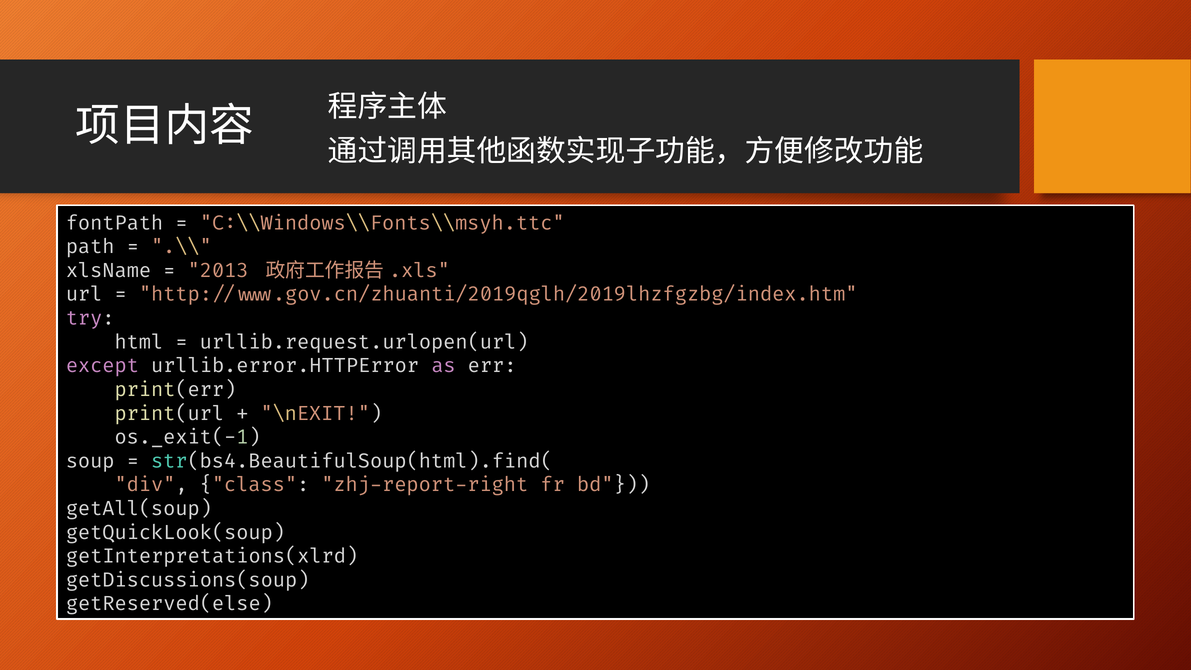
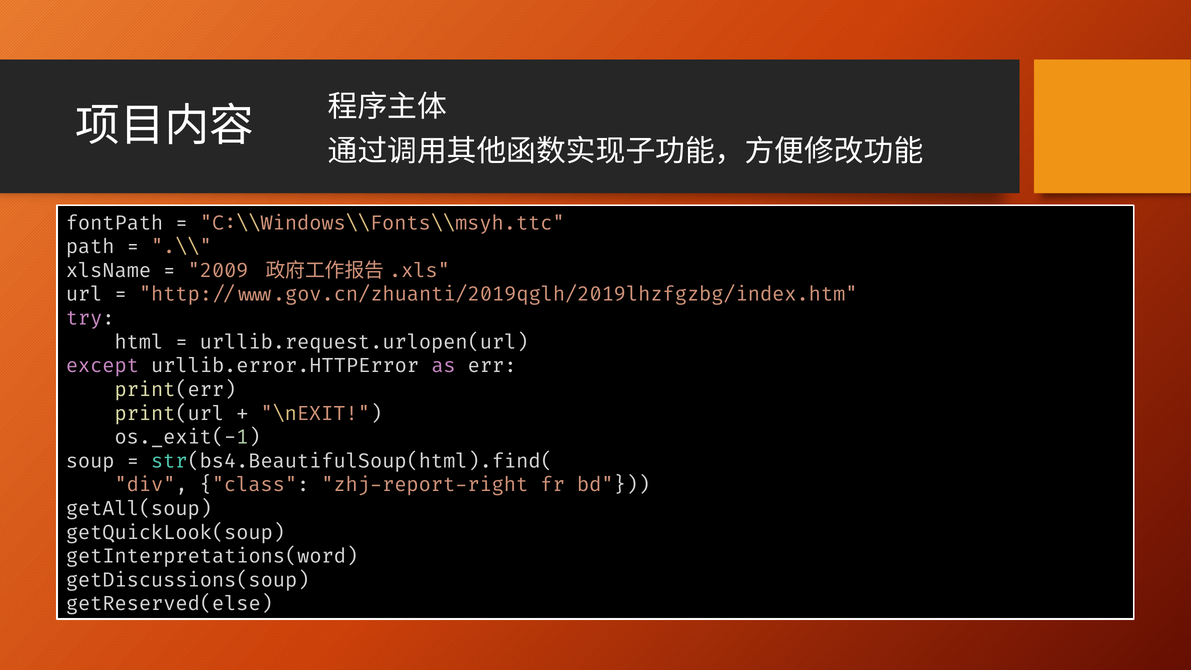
2013: 2013 -> 2009
getInterpretations(xlrd: getInterpretations(xlrd -> getInterpretations(word
